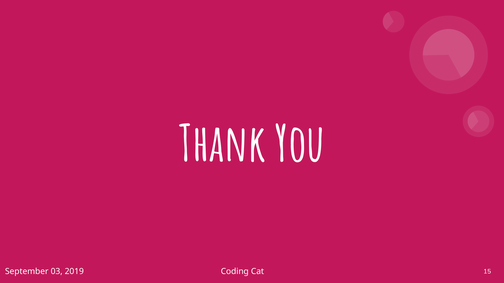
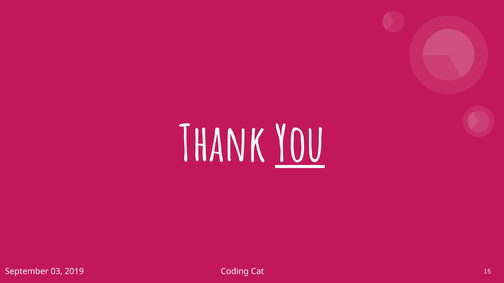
You underline: none -> present
